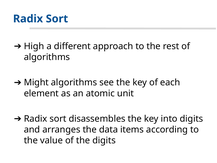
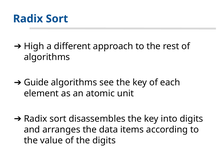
Might: Might -> Guide
